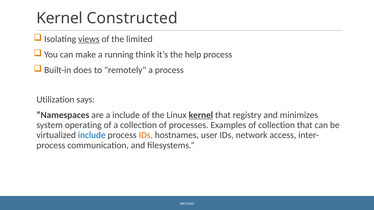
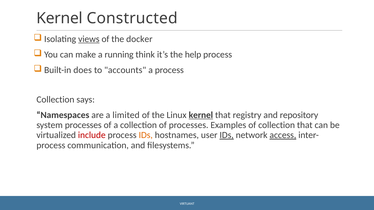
limited: limited -> docker
remotely: remotely -> accounts
Utilization at (55, 100): Utilization -> Collection
a include: include -> limited
minimizes: minimizes -> repository
system operating: operating -> processes
include at (92, 135) colour: blue -> red
IDs at (227, 135) underline: none -> present
access underline: none -> present
